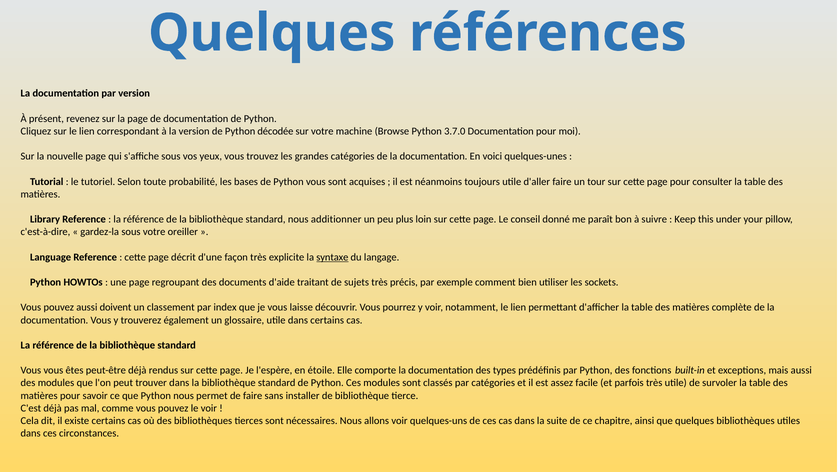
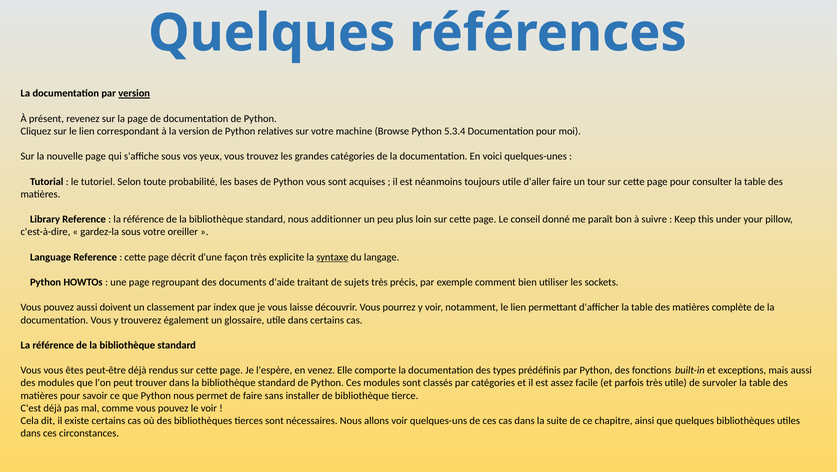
version at (134, 94) underline: none -> present
décodée: décodée -> relatives
3.7.0: 3.7.0 -> 5.3.4
étoile: étoile -> venez
